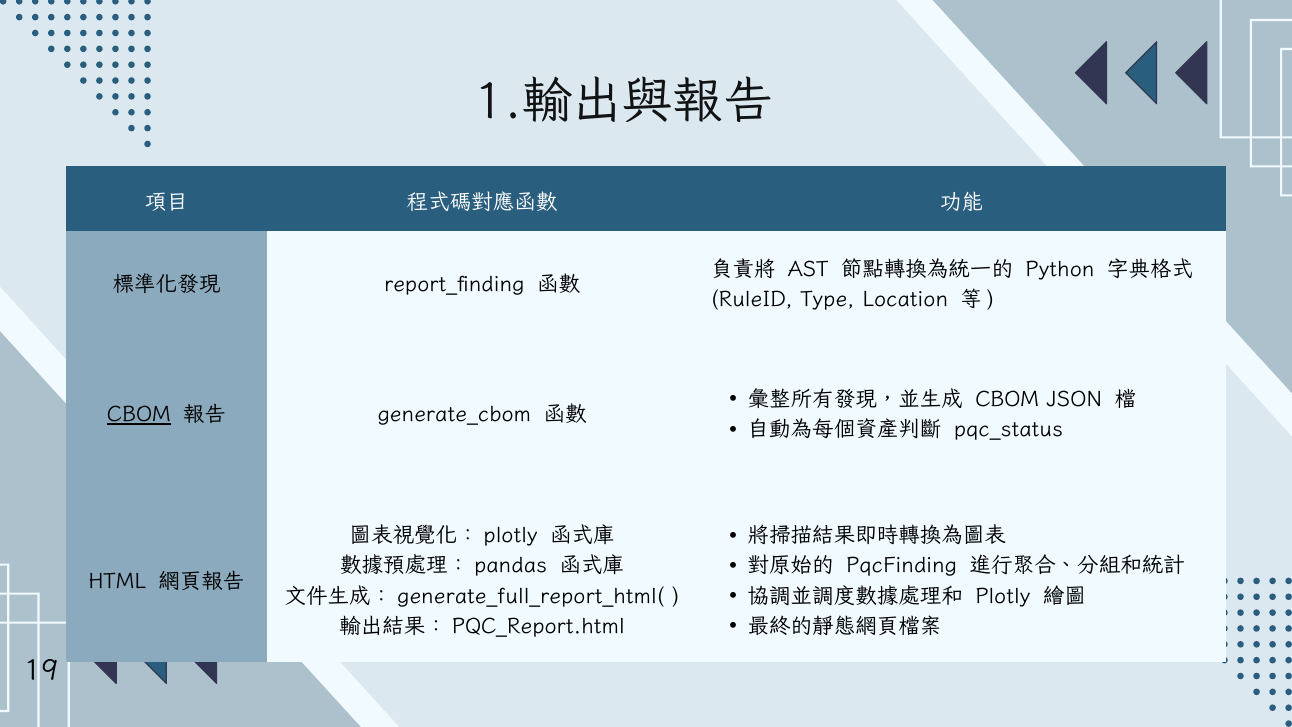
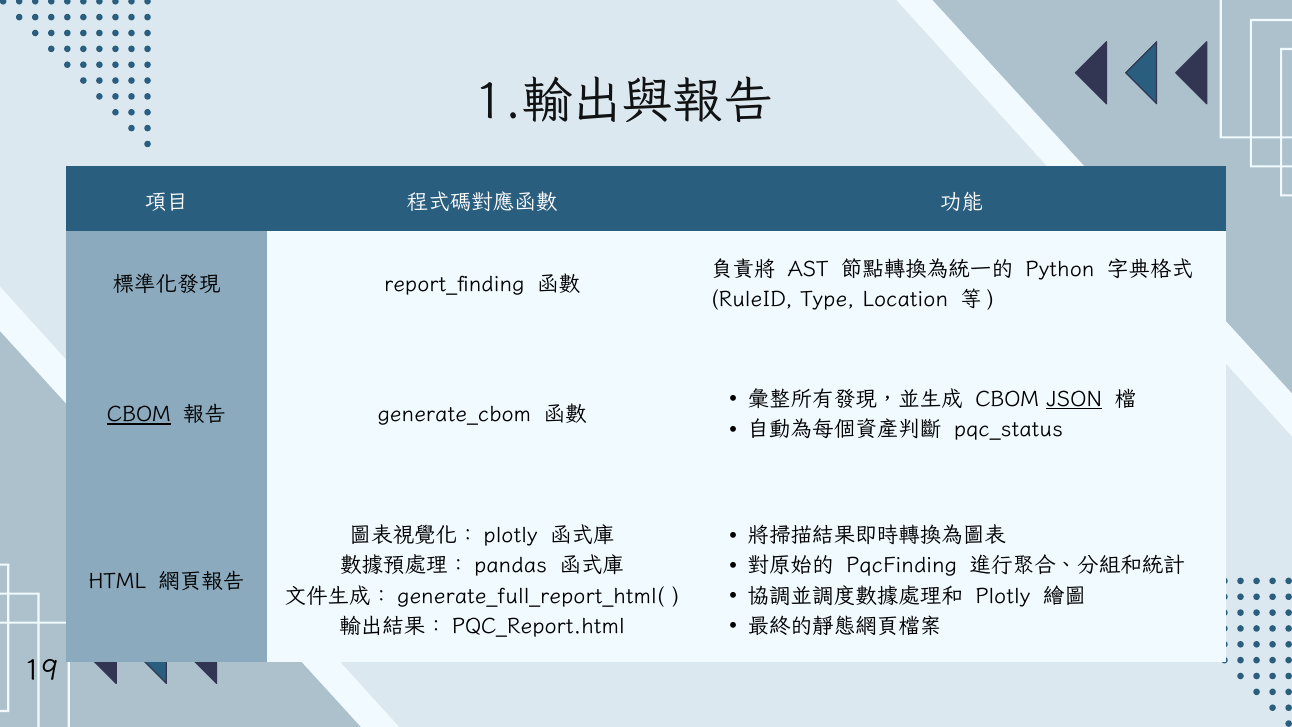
JSON underline: none -> present
